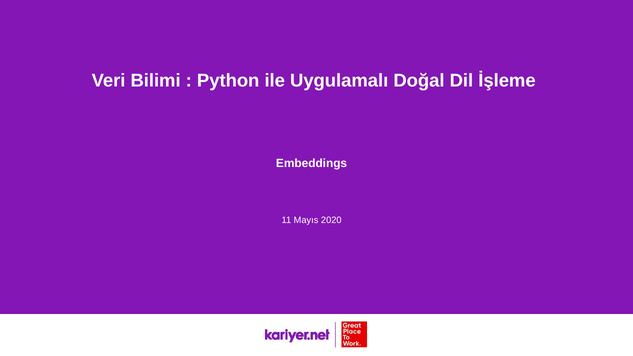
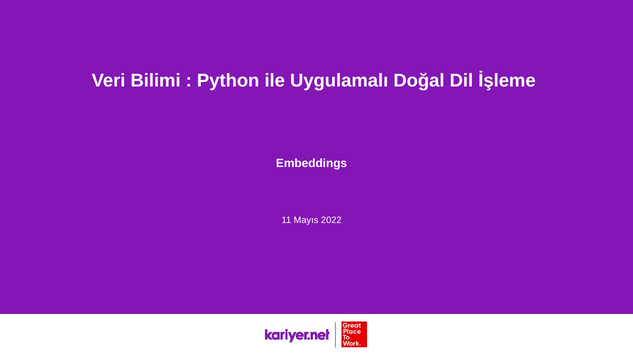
2020: 2020 -> 2022
